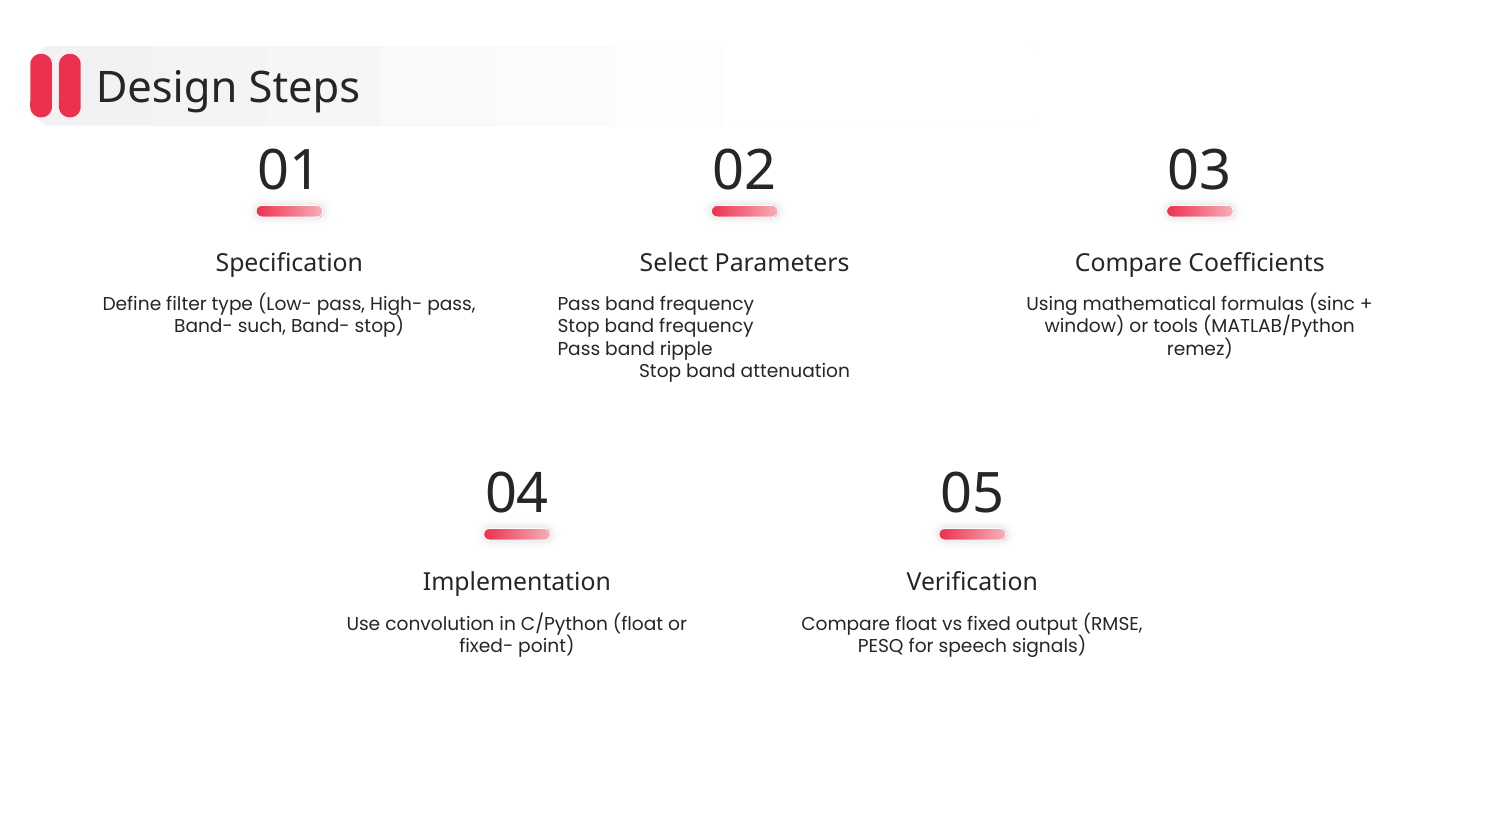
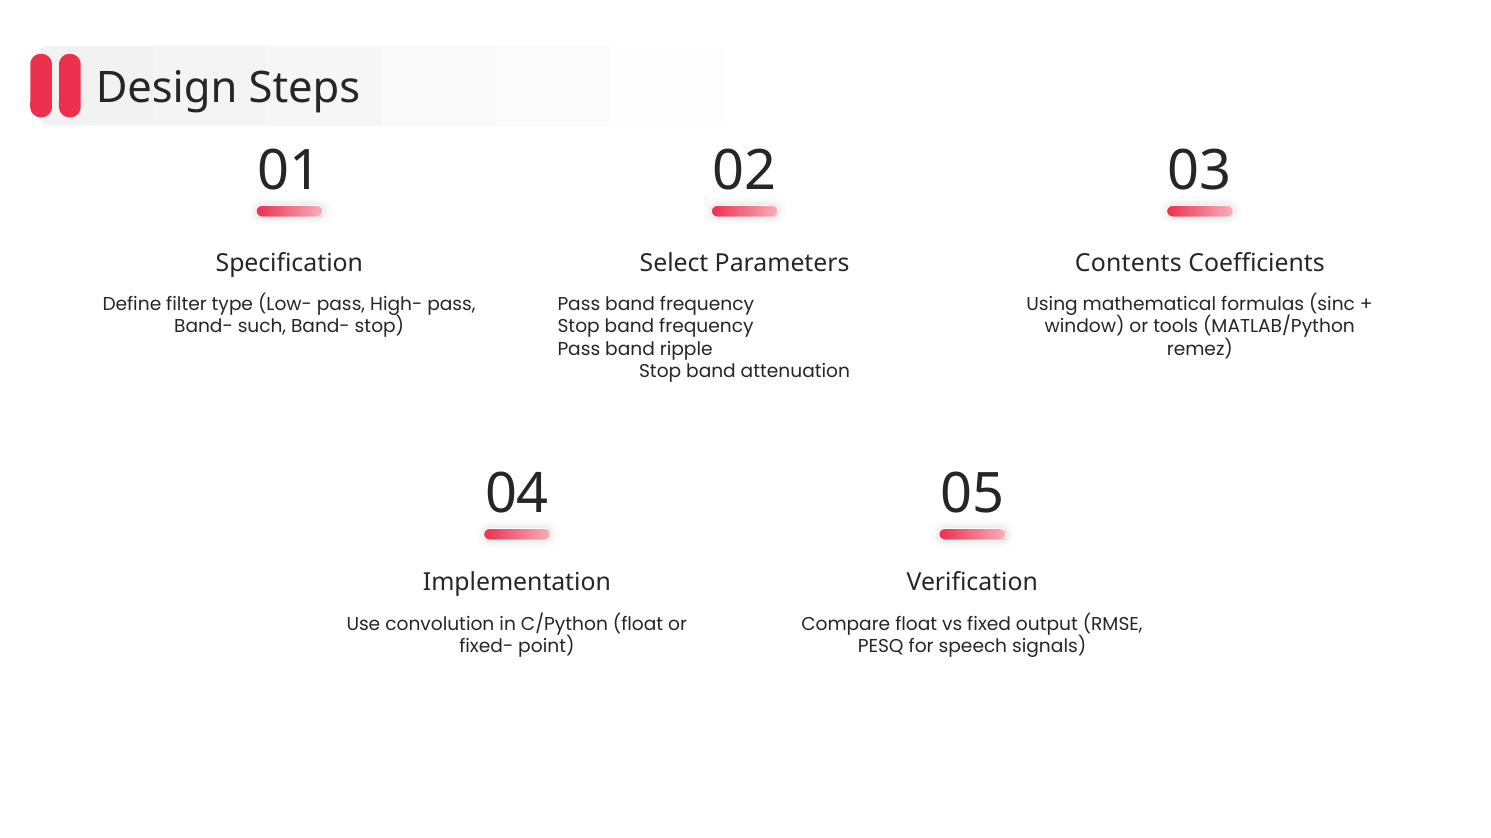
Compare at (1128, 263): Compare -> Contents
